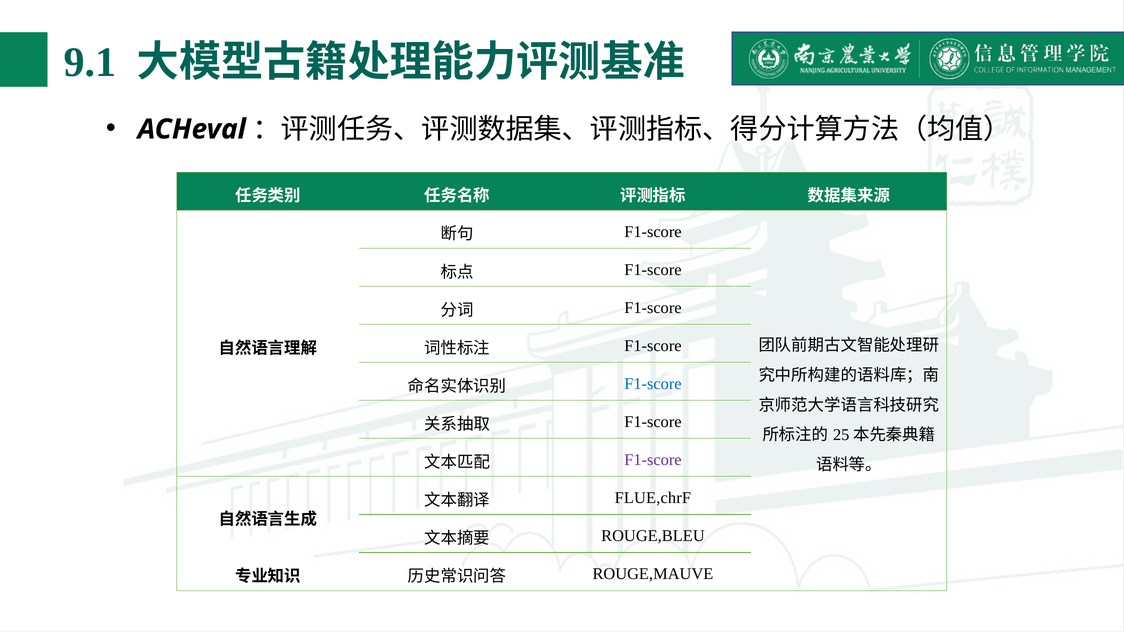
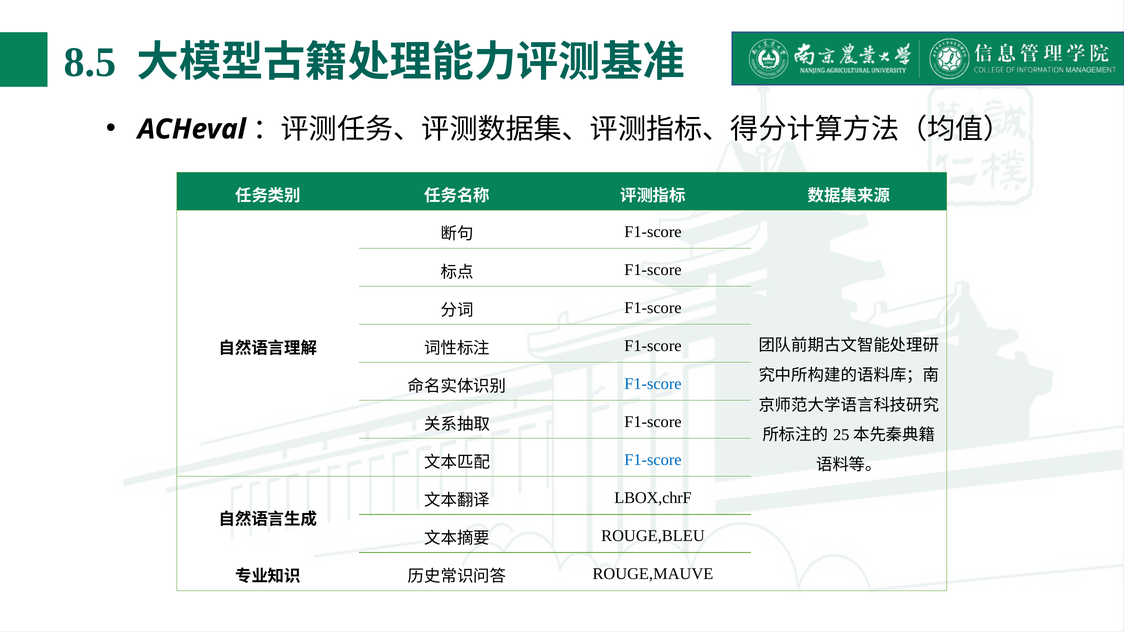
9.1: 9.1 -> 8.5
F1-score at (653, 460) colour: purple -> blue
FLUE,chrF: FLUE,chrF -> LBOX,chrF
